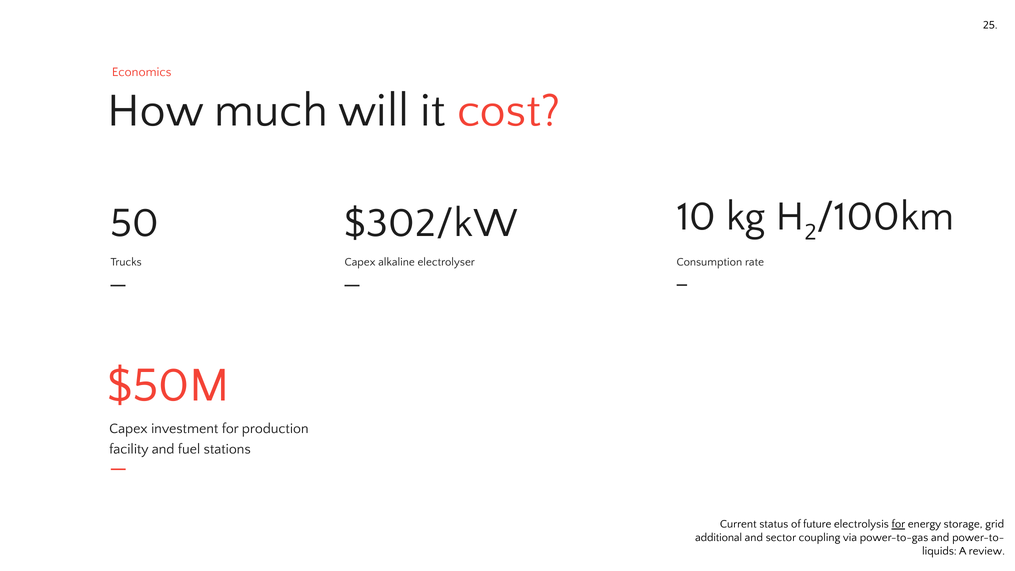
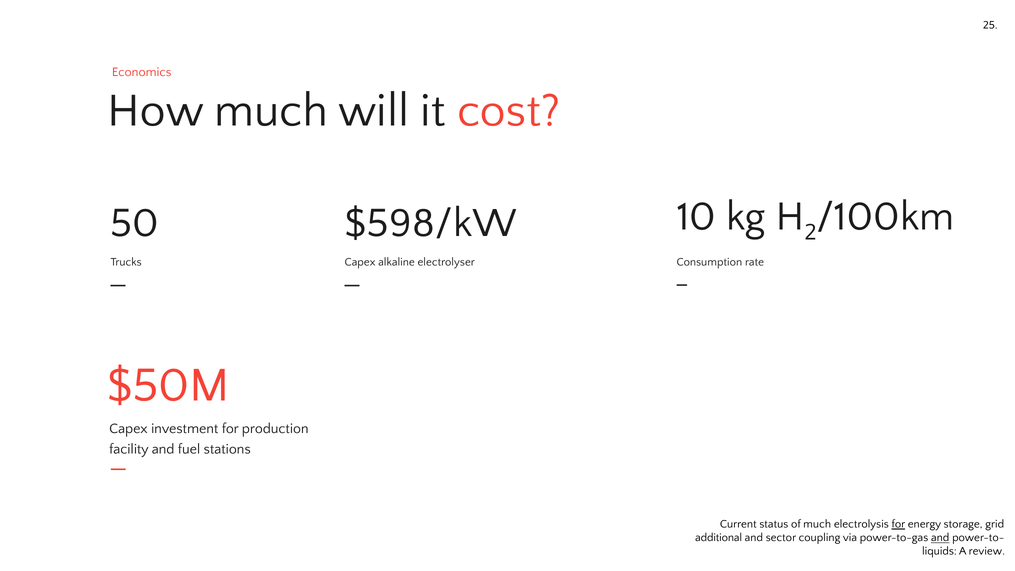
$302/kW: $302/kW -> $598/kW
of future: future -> much
and at (940, 538) underline: none -> present
